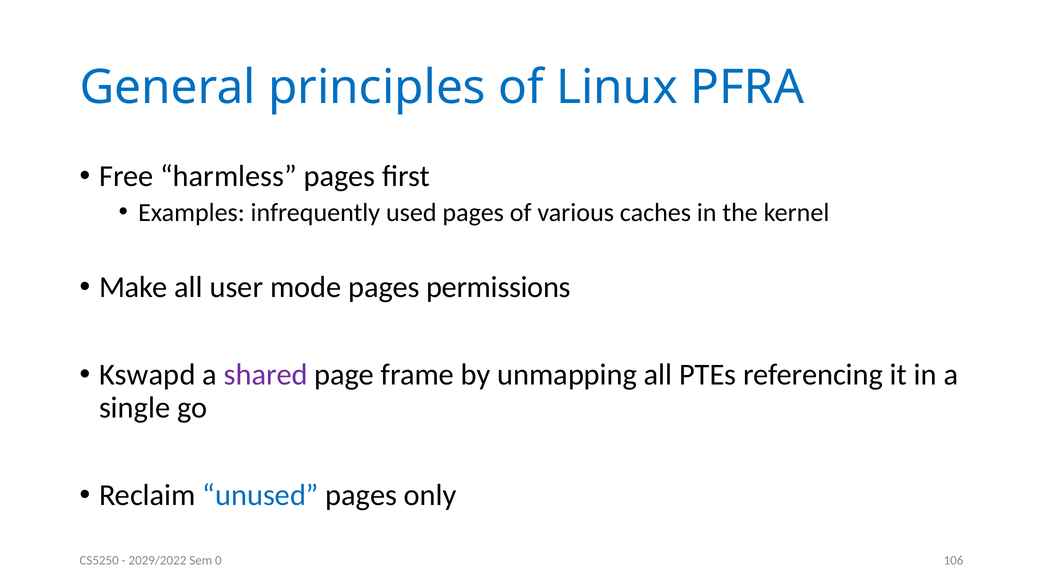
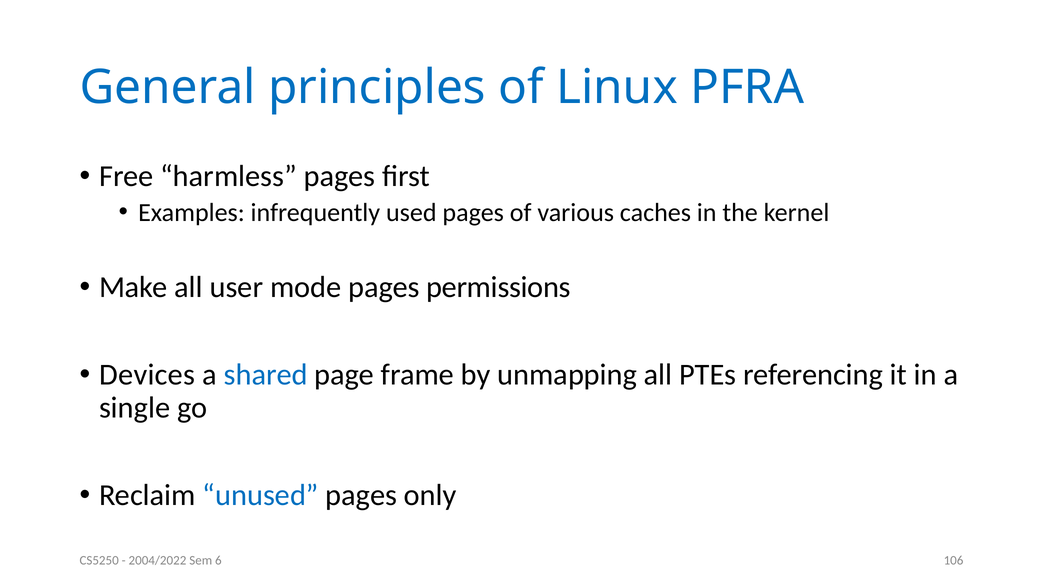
Kswapd: Kswapd -> Devices
shared colour: purple -> blue
2029/2022: 2029/2022 -> 2004/2022
0: 0 -> 6
